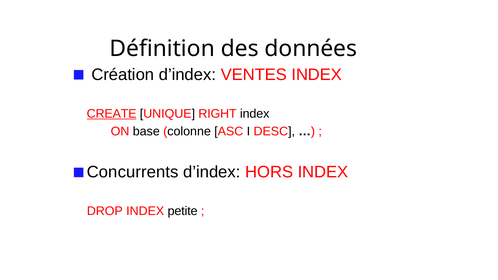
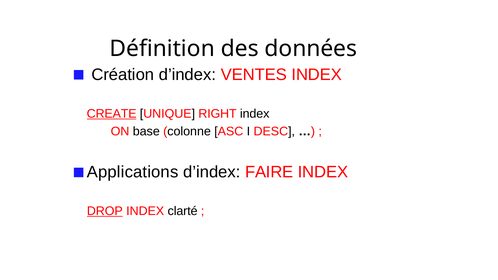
Concurrents: Concurrents -> Applications
HORS: HORS -> FAIRE
DROP underline: none -> present
petite: petite -> clarté
